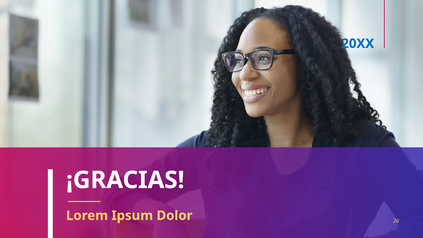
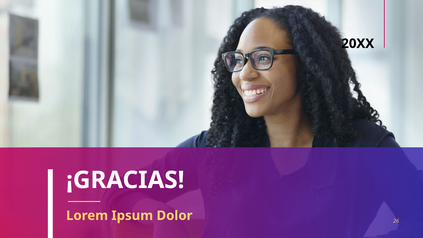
20XX colour: blue -> black
